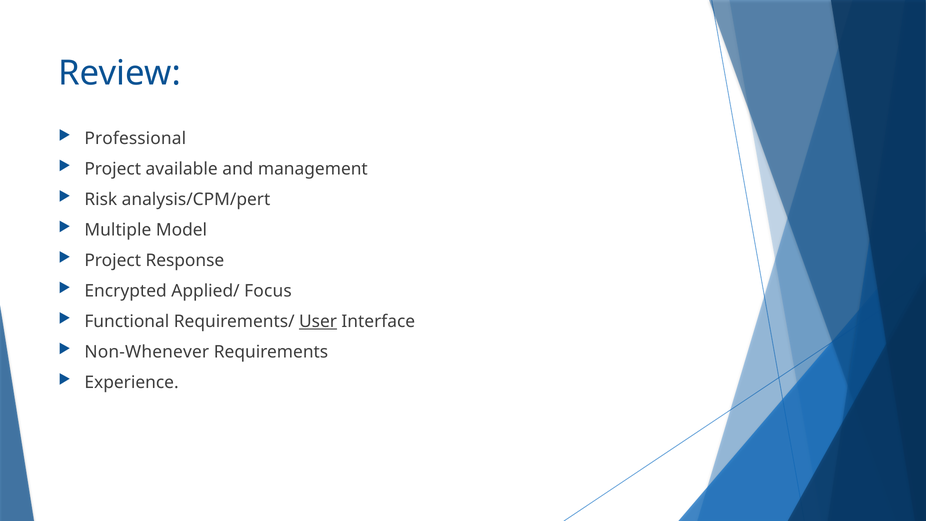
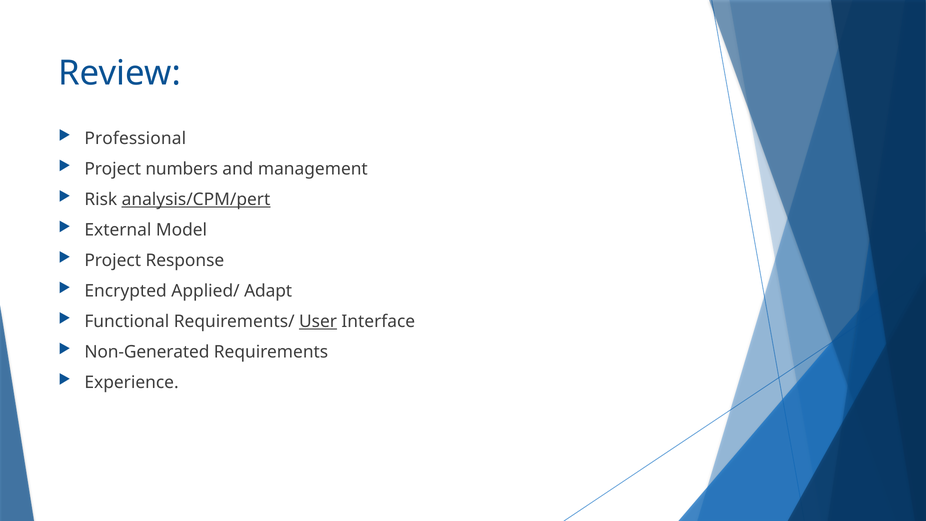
available: available -> numbers
analysis/CPM/pert underline: none -> present
Multiple: Multiple -> External
Focus: Focus -> Adapt
Non-Whenever: Non-Whenever -> Non-Generated
